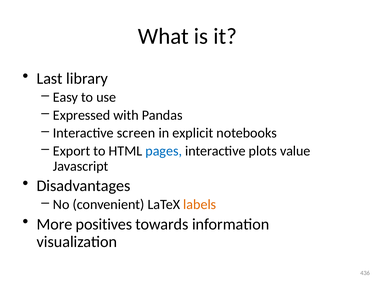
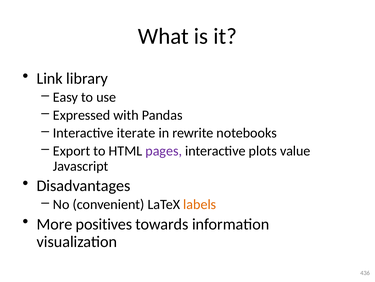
Last: Last -> Link
screen: screen -> iterate
explicit: explicit -> rewrite
pages colour: blue -> purple
